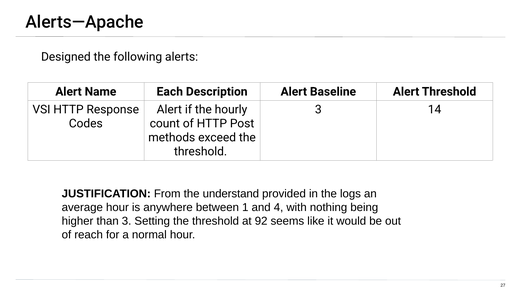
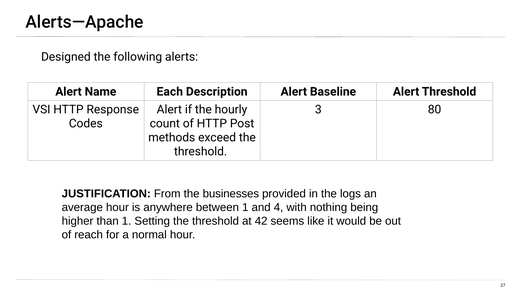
14: 14 -> 80
understand: understand -> businesses
than 3: 3 -> 1
92: 92 -> 42
